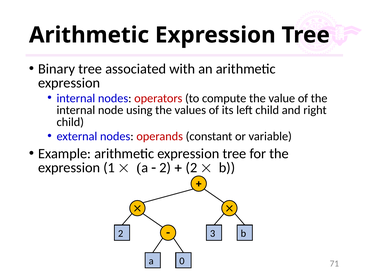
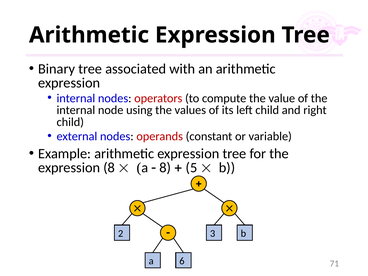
expression 1: 1 -> 8
2 at (165, 168): 2 -> 8
2 at (191, 168): 2 -> 5
0: 0 -> 6
